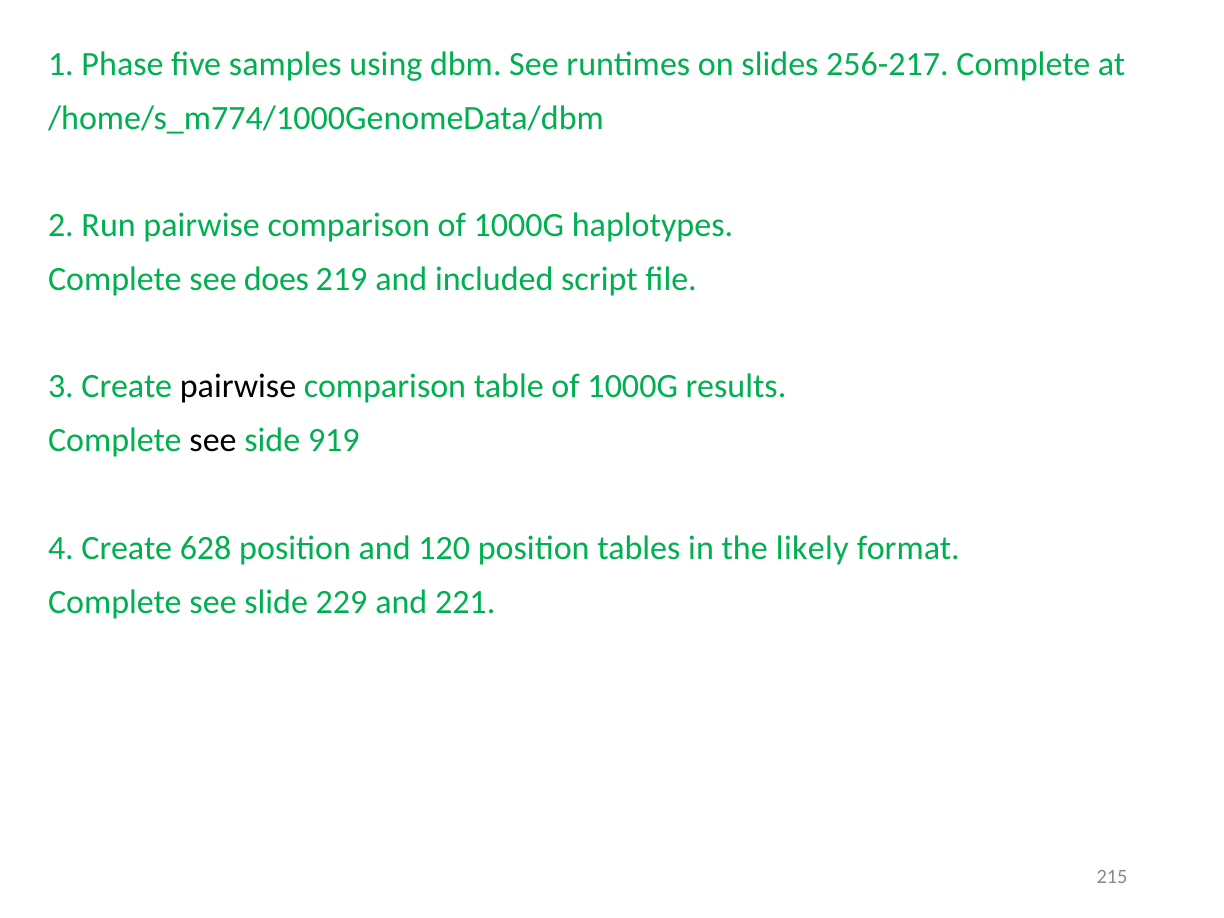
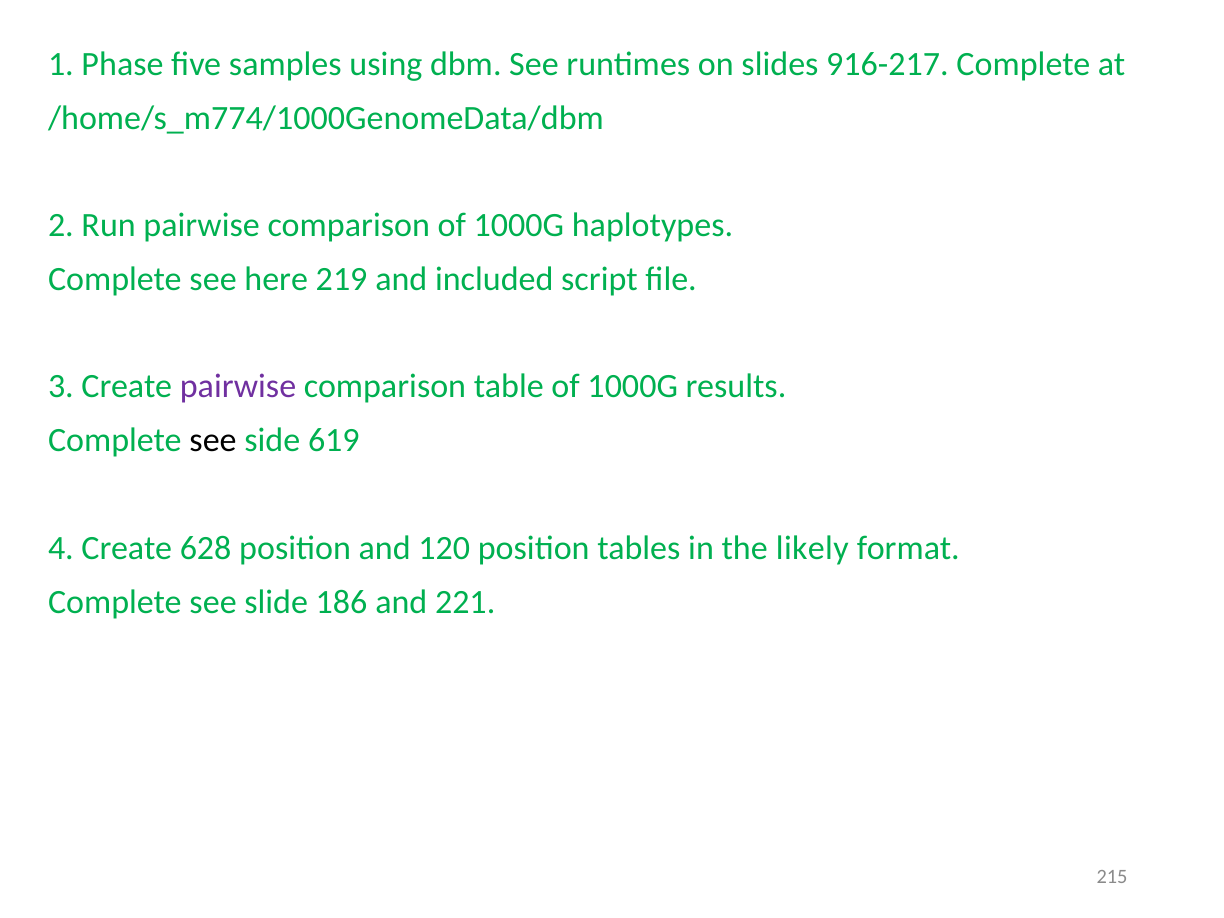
256-217: 256-217 -> 916-217
does: does -> here
pairwise at (238, 387) colour: black -> purple
919: 919 -> 619
229: 229 -> 186
